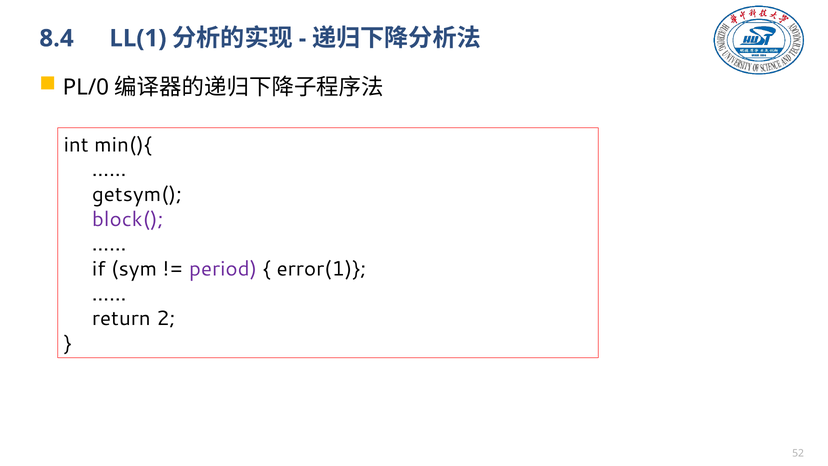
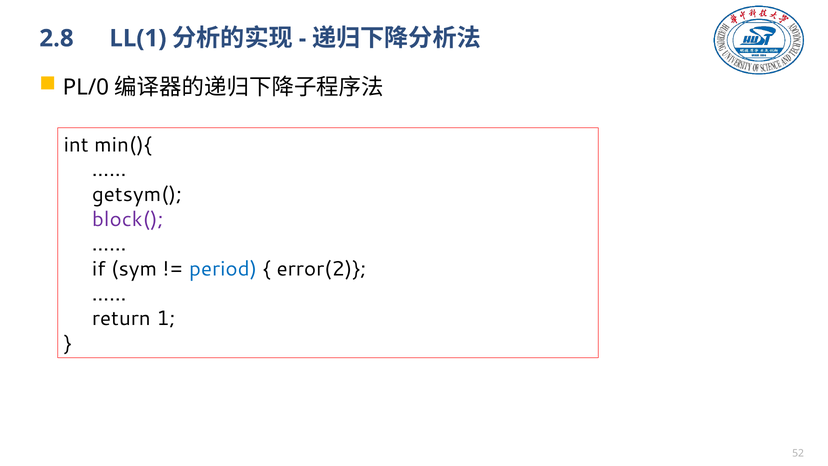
8.4: 8.4 -> 2.8
period colour: purple -> blue
error(1: error(1 -> error(2
2: 2 -> 1
